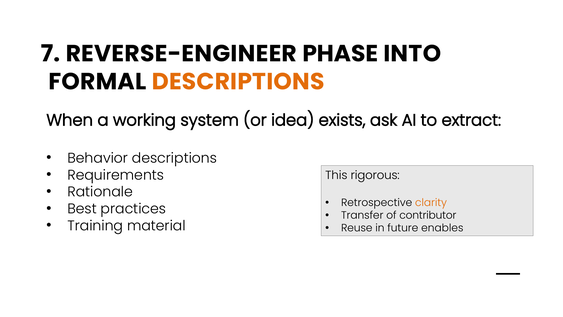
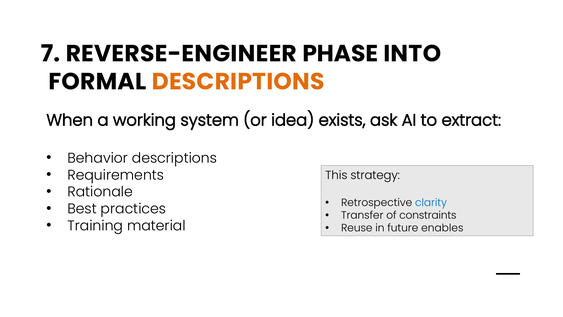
rigorous: rigorous -> strategy
clarity colour: orange -> blue
contributor: contributor -> constraints
